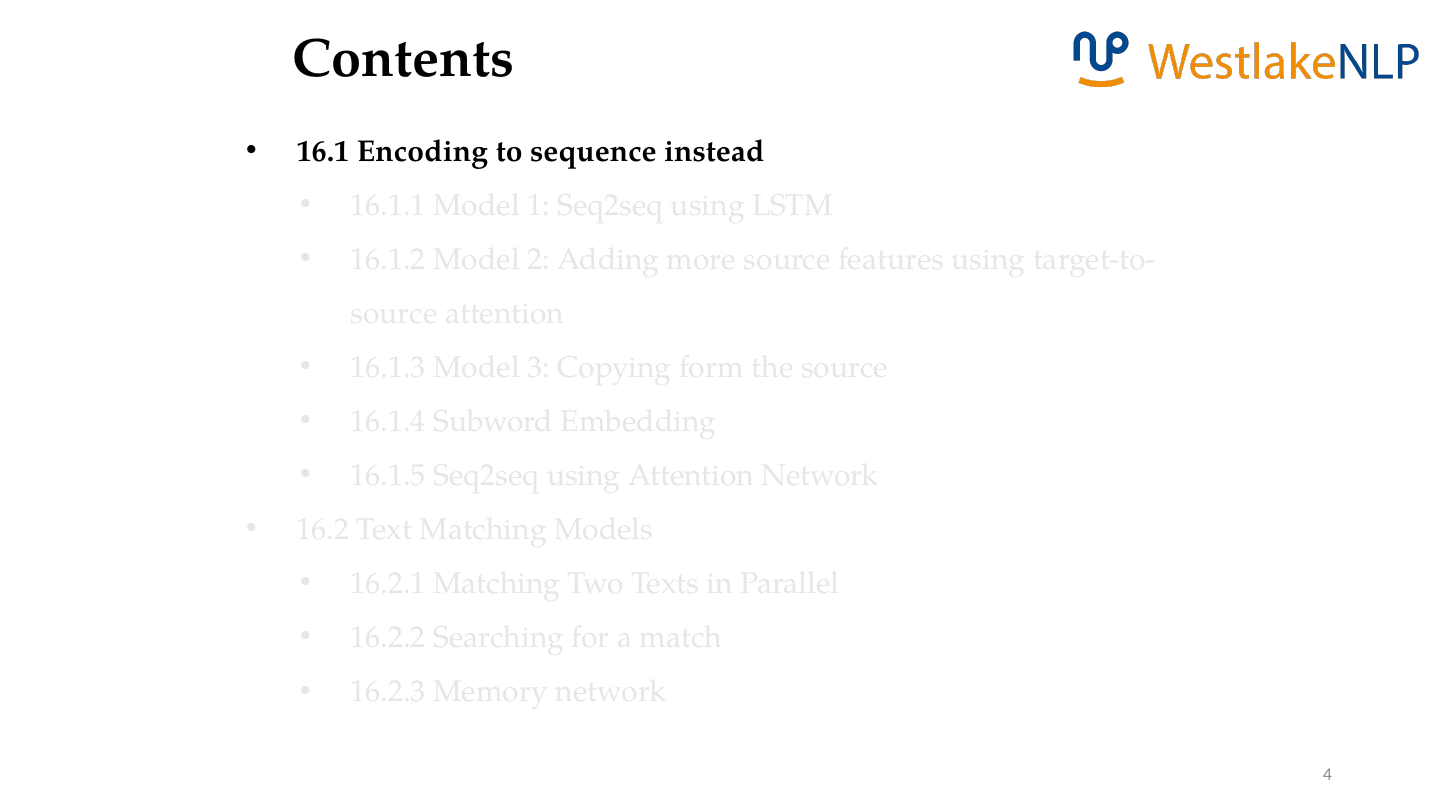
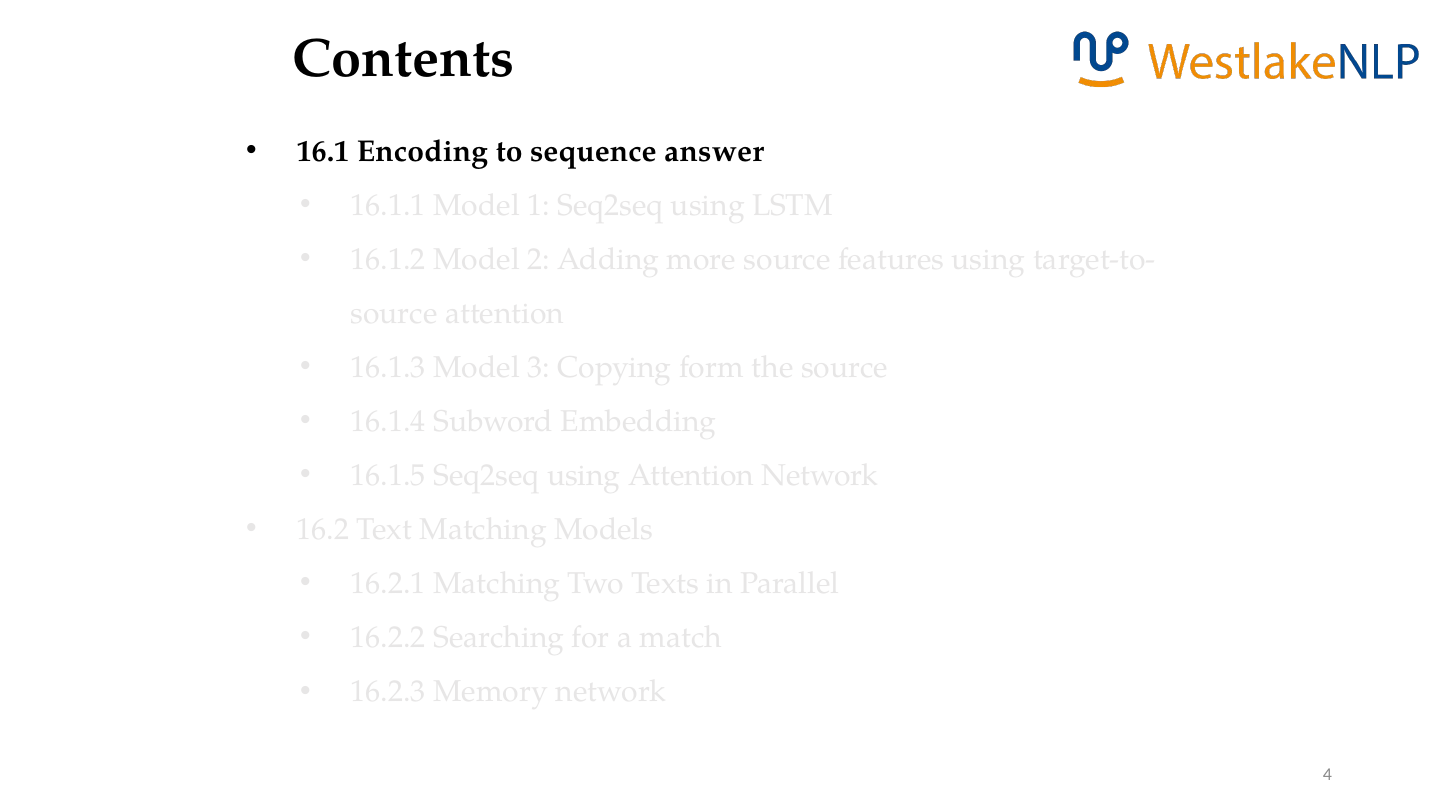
instead: instead -> answer
